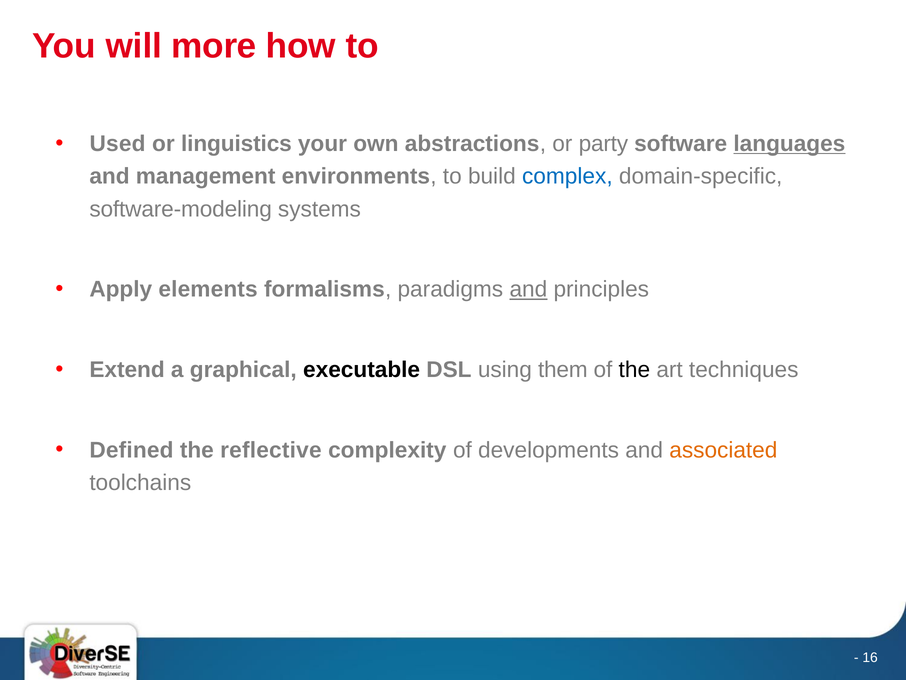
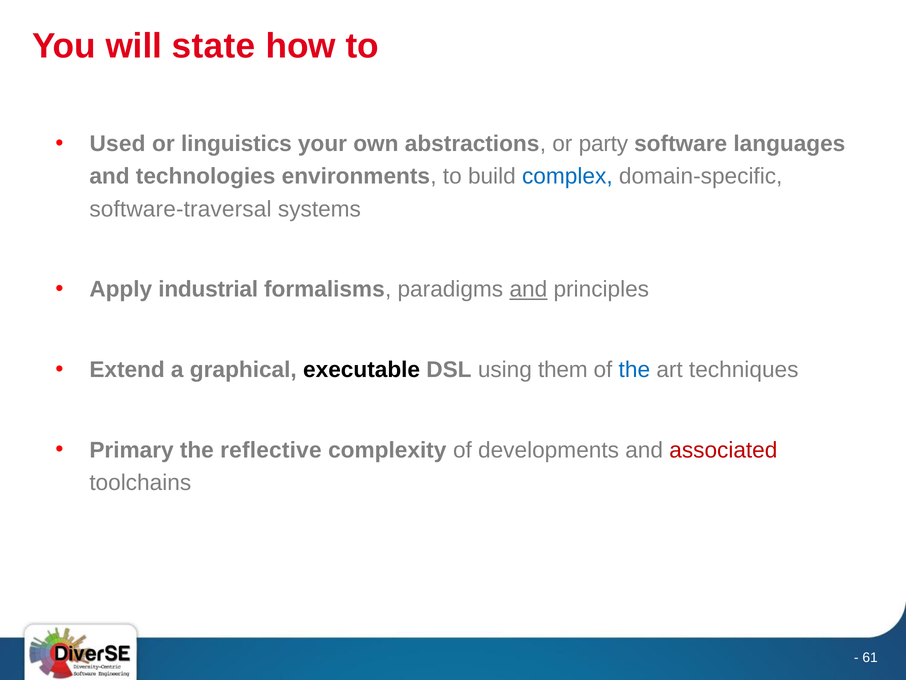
more: more -> state
languages underline: present -> none
management: management -> technologies
software-modeling: software-modeling -> software-traversal
elements: elements -> industrial
the at (634, 370) colour: black -> blue
Defined: Defined -> Primary
associated colour: orange -> red
16: 16 -> 61
